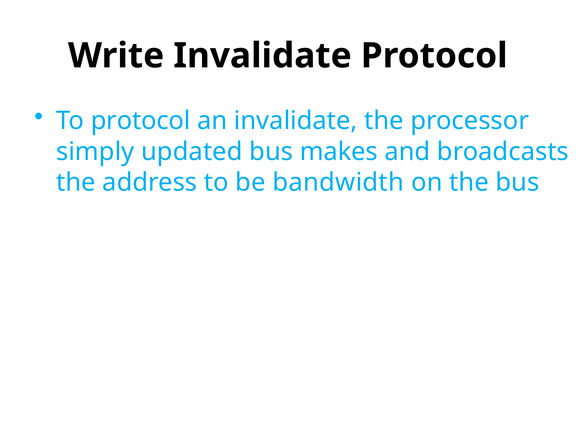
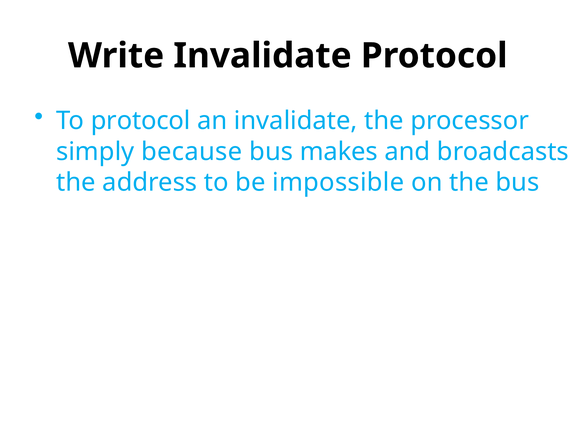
updated: updated -> because
bandwidth: bandwidth -> impossible
